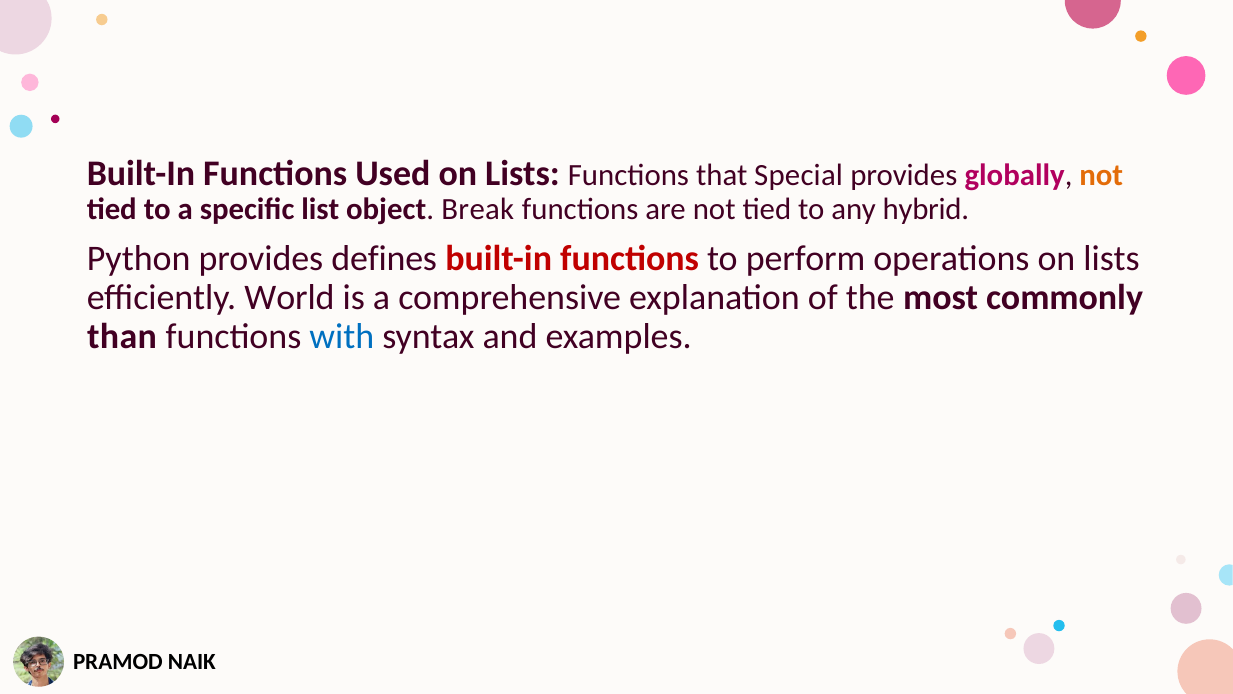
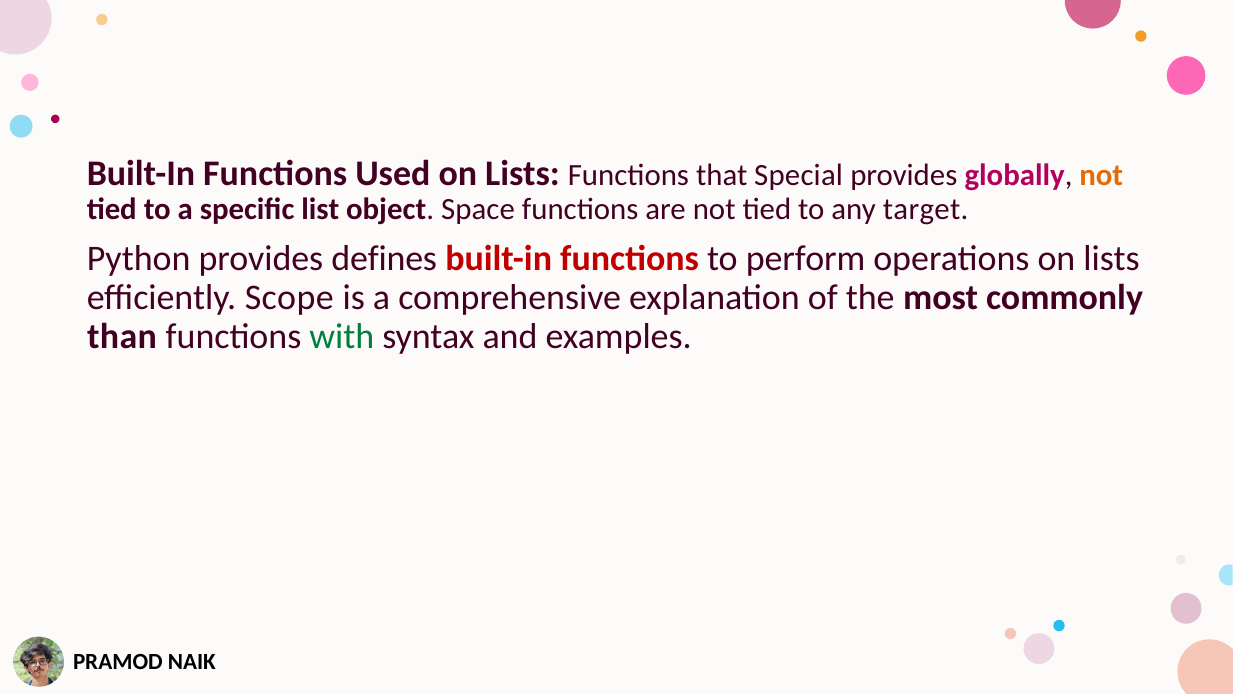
Break: Break -> Space
hybrid: hybrid -> target
World: World -> Scope
with colour: blue -> green
